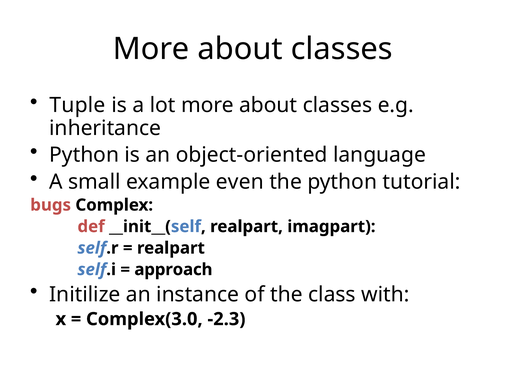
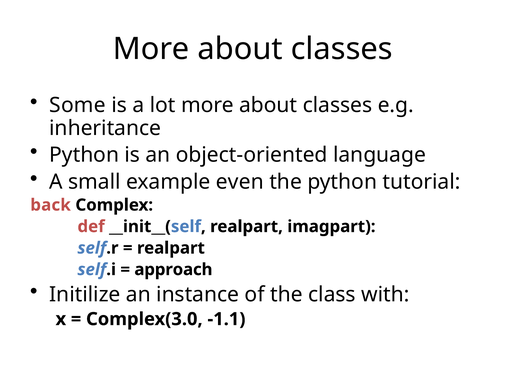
Tuple: Tuple -> Some
bugs: bugs -> back
-2.3: -2.3 -> -1.1
